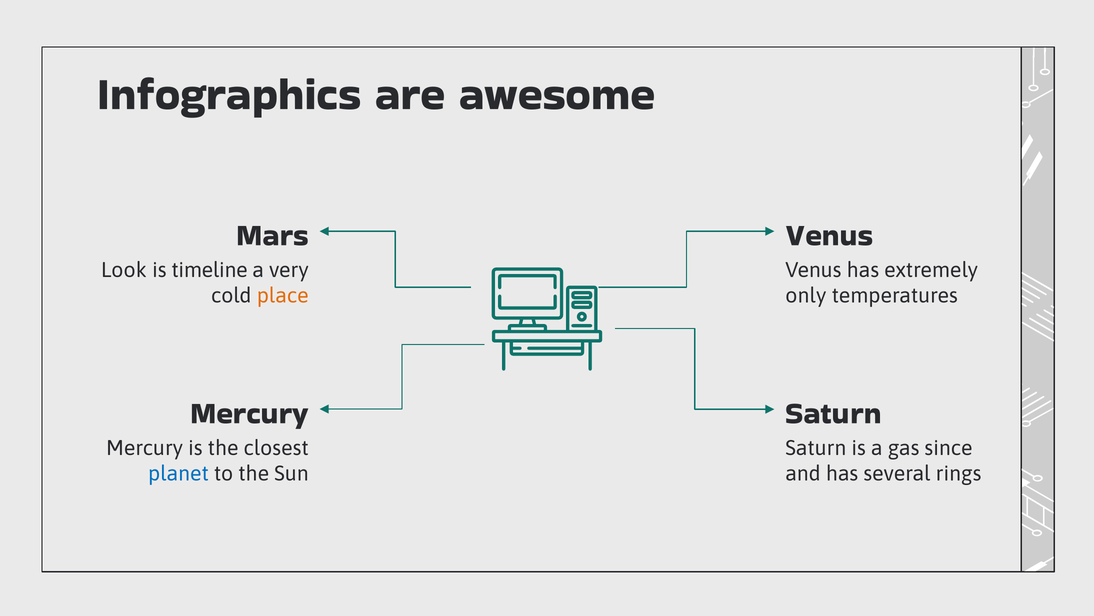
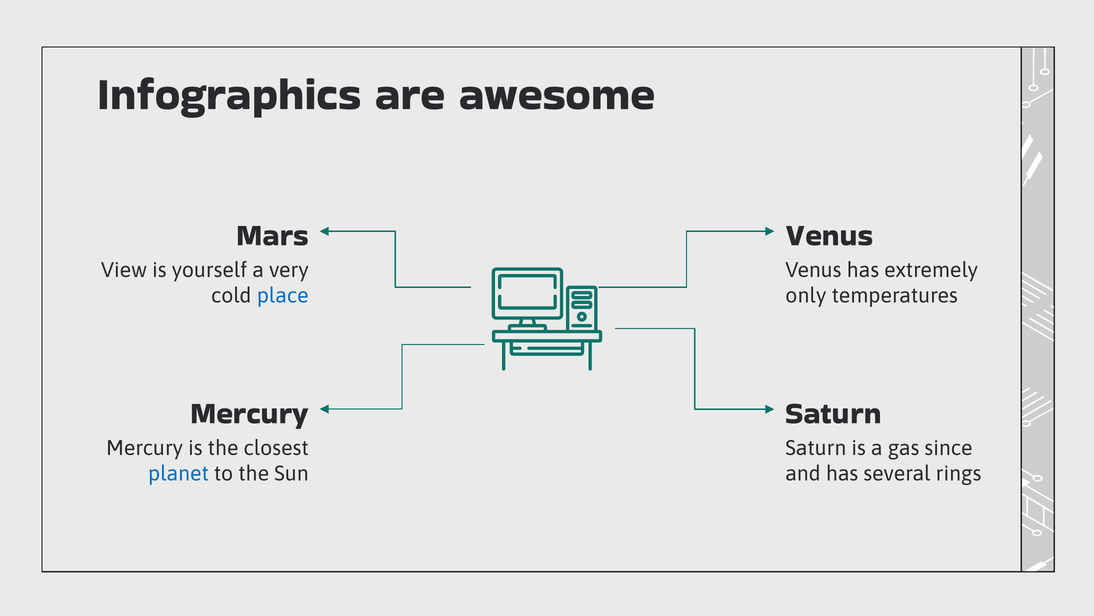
Look: Look -> View
timeline: timeline -> yourself
place colour: orange -> blue
